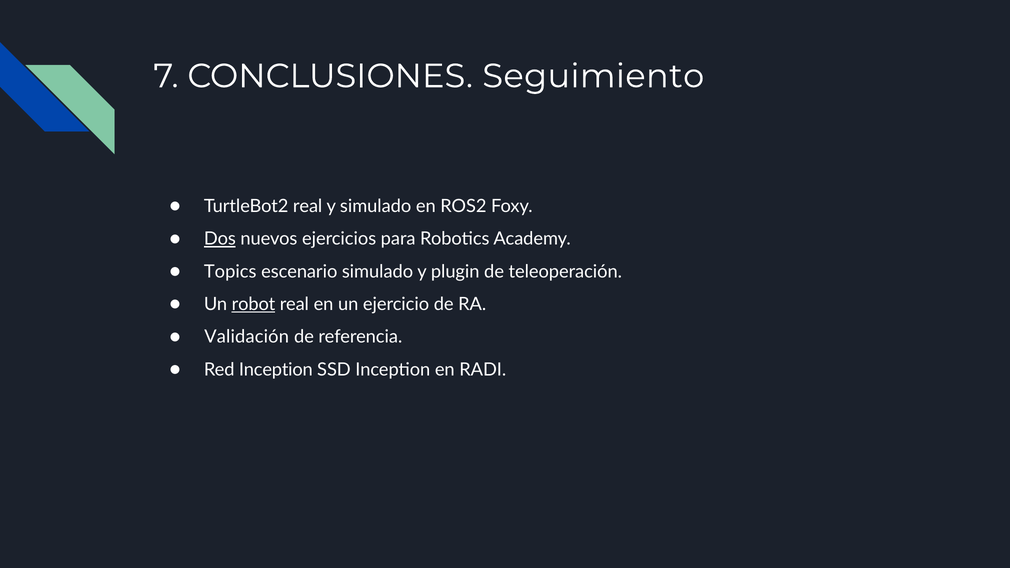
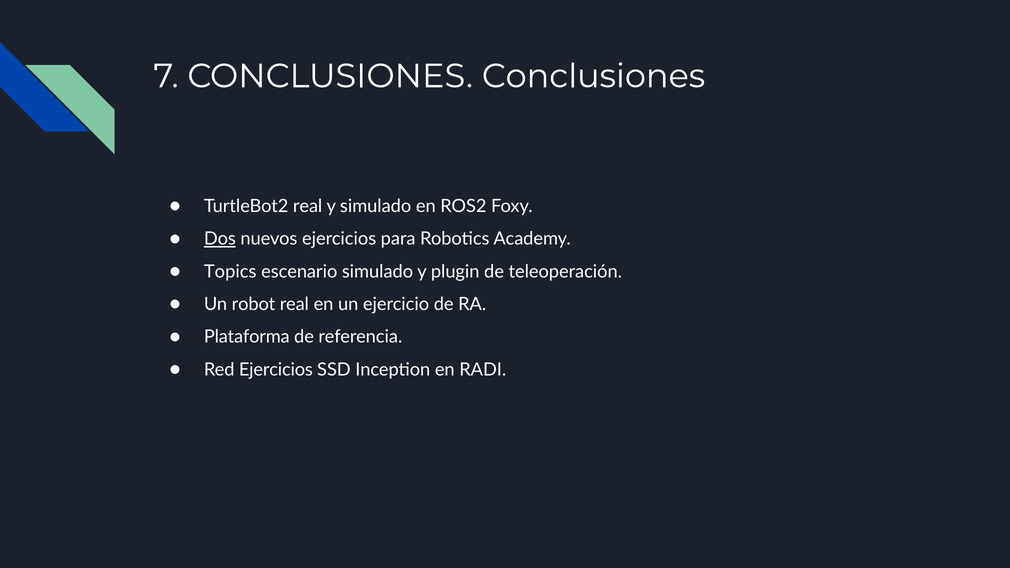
CONCLUSIONES Seguimiento: Seguimiento -> Conclusiones
robot underline: present -> none
Validación: Validación -> Plataforma
Red Inception: Inception -> Ejercicios
